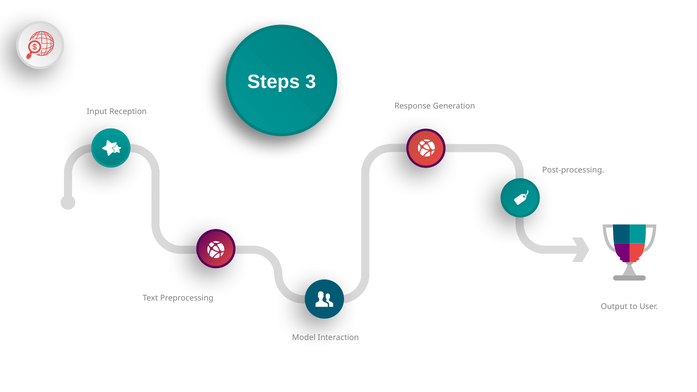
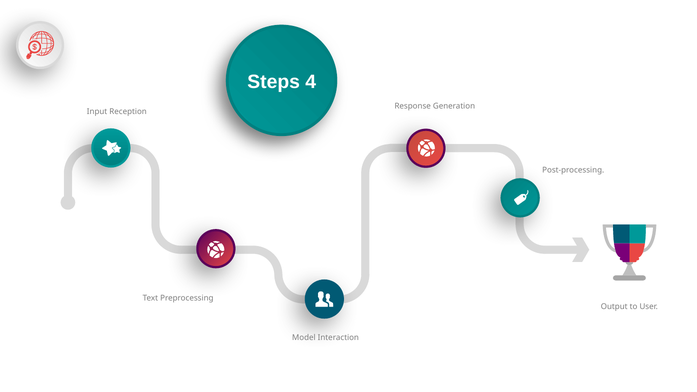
3: 3 -> 4
